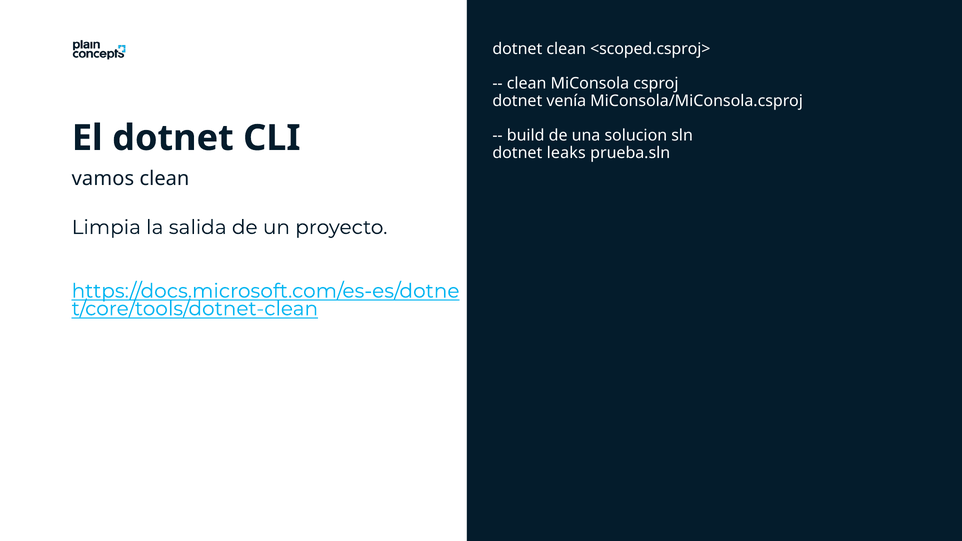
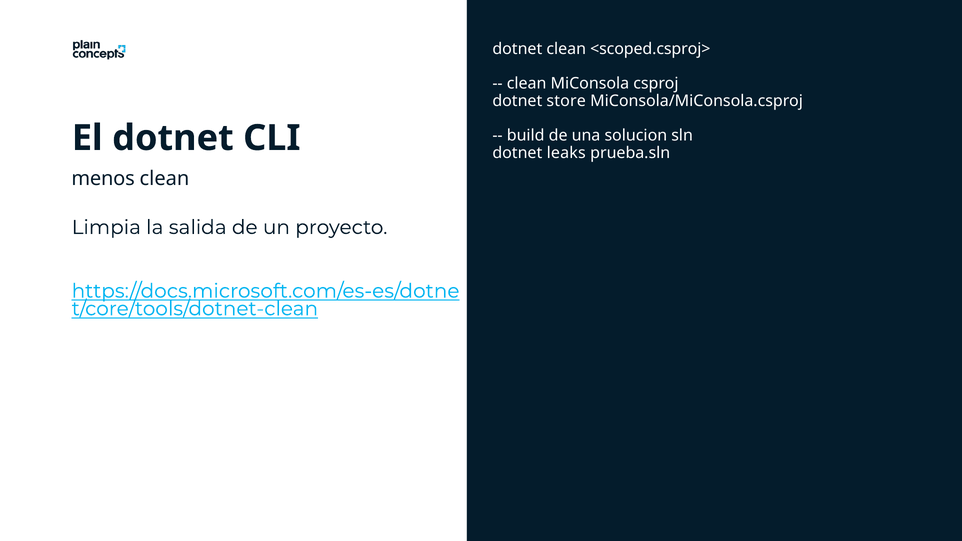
venía: venía -> store
vamos: vamos -> menos
